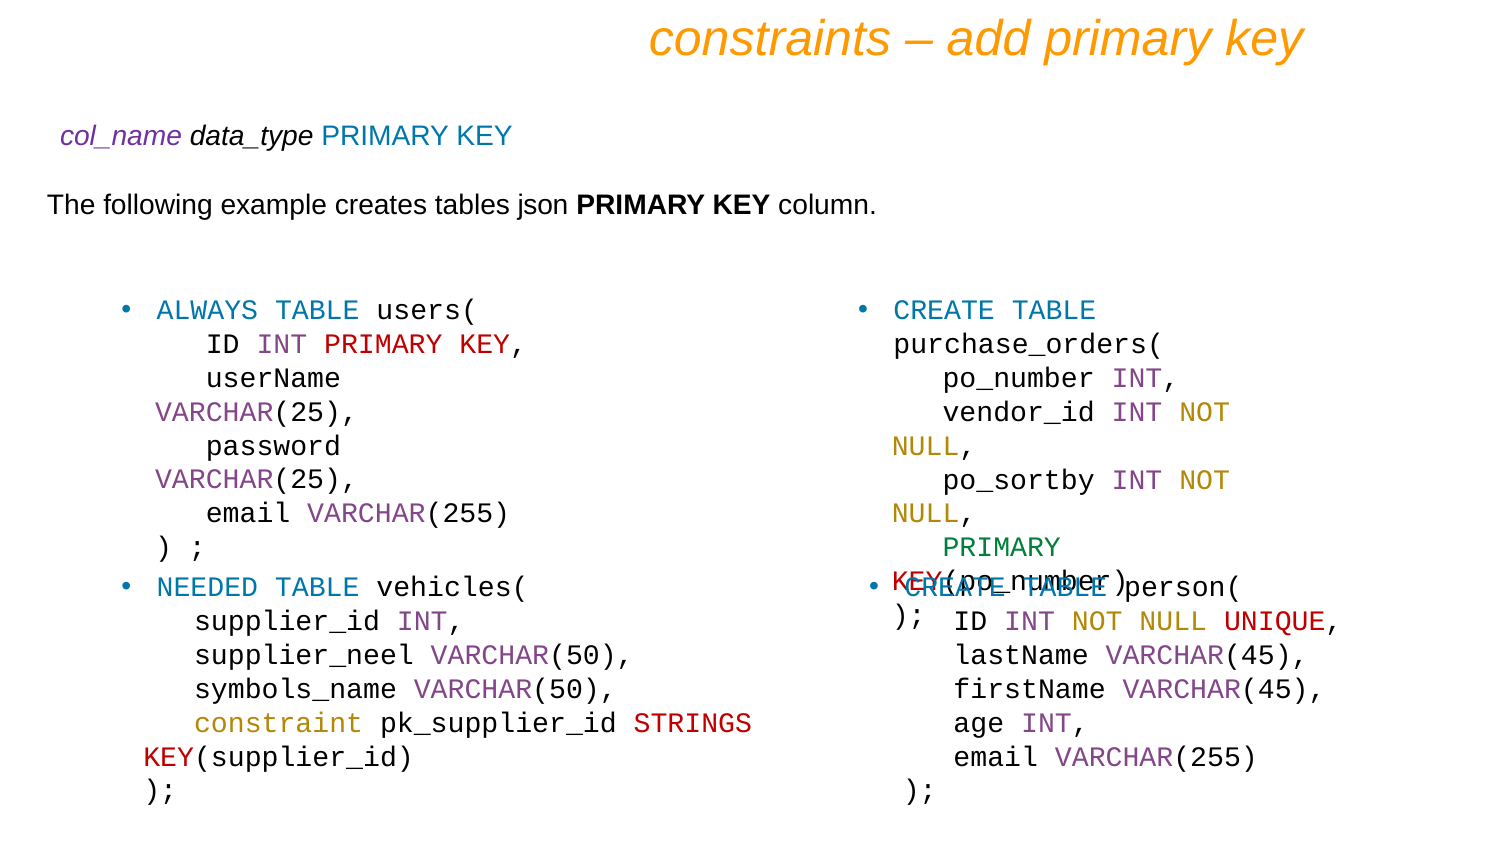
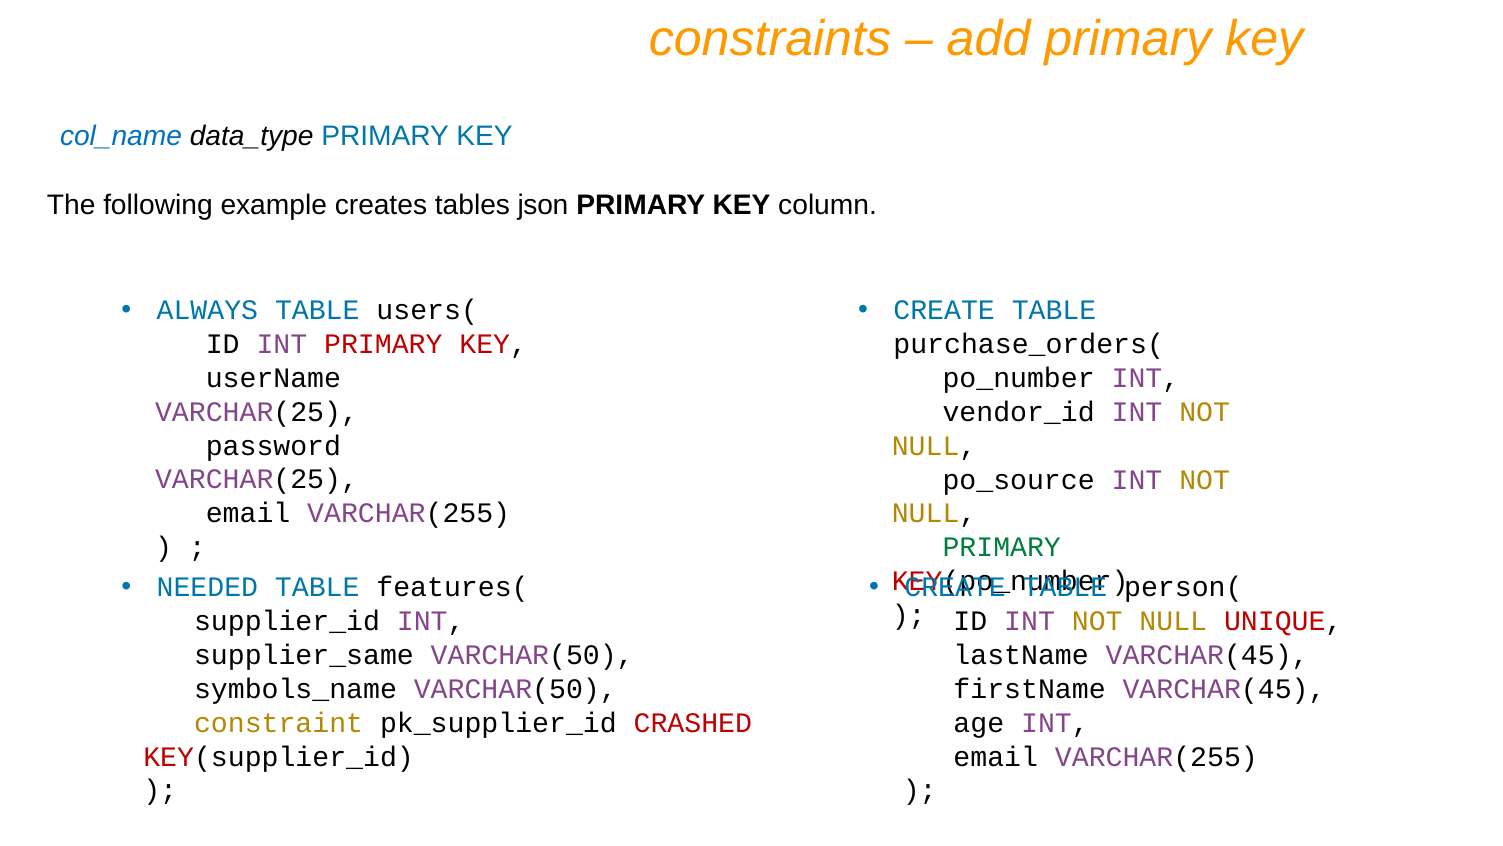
col_name colour: purple -> blue
po_sortby: po_sortby -> po_source
vehicles(: vehicles( -> features(
supplier_neel: supplier_neel -> supplier_same
STRINGS: STRINGS -> CRASHED
